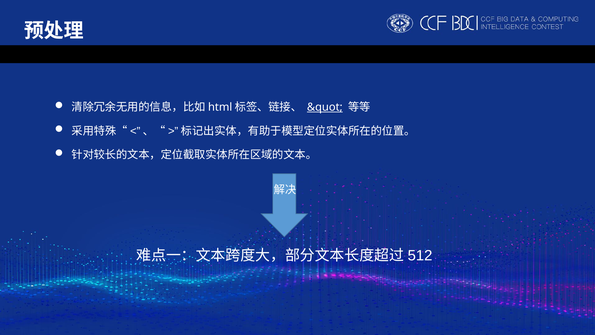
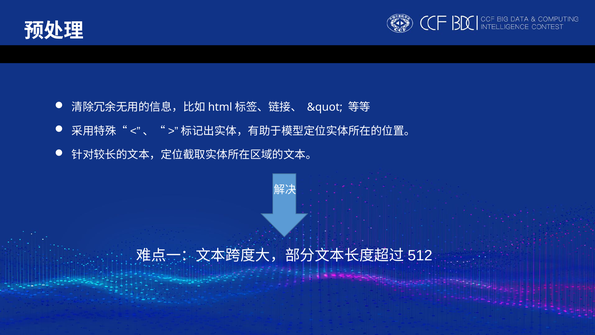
&quot underline: present -> none
